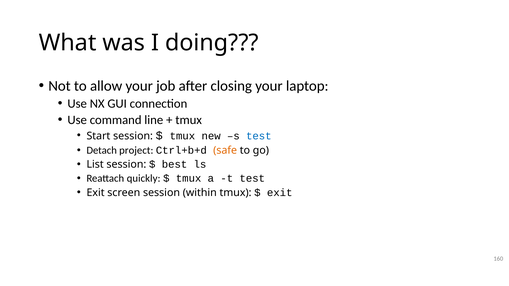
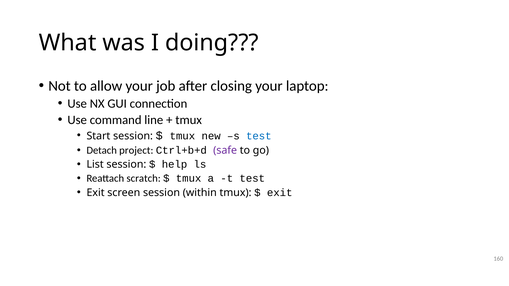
safe colour: orange -> purple
best: best -> help
quickly: quickly -> scratch
